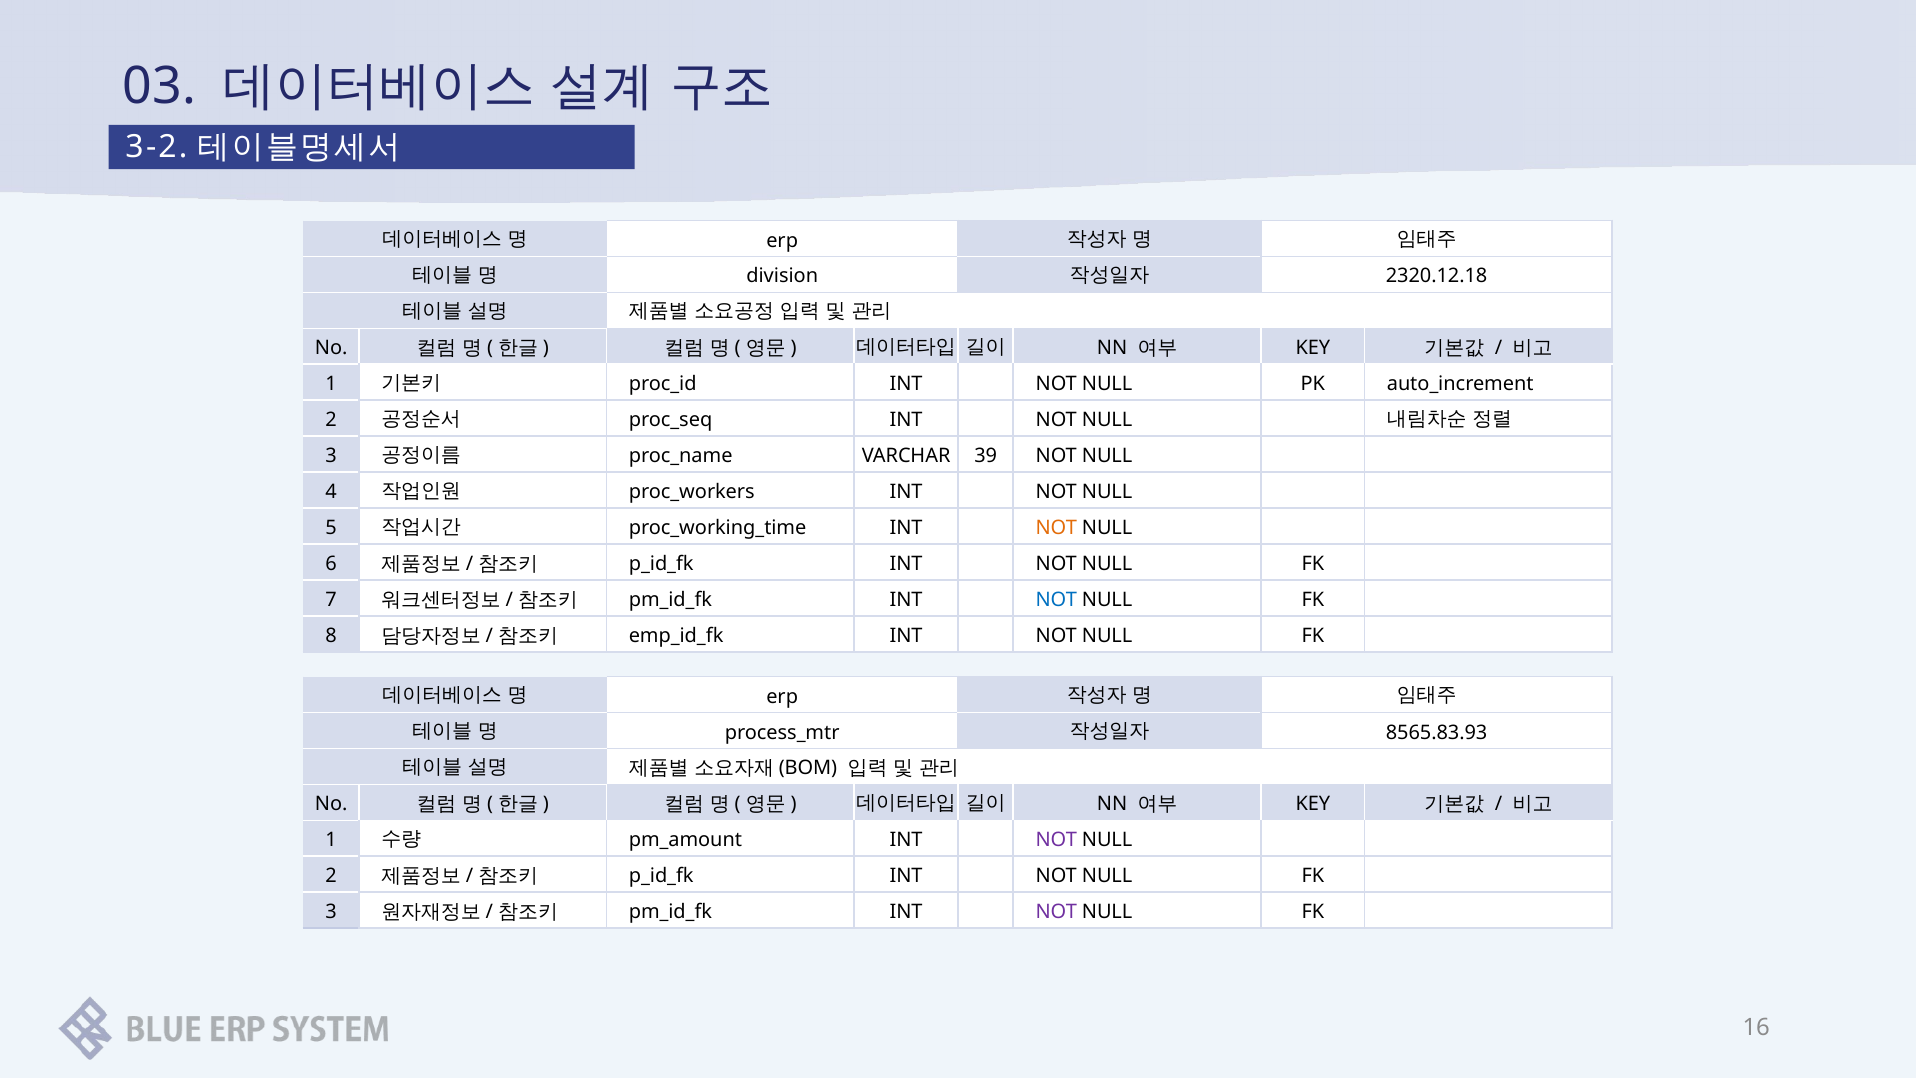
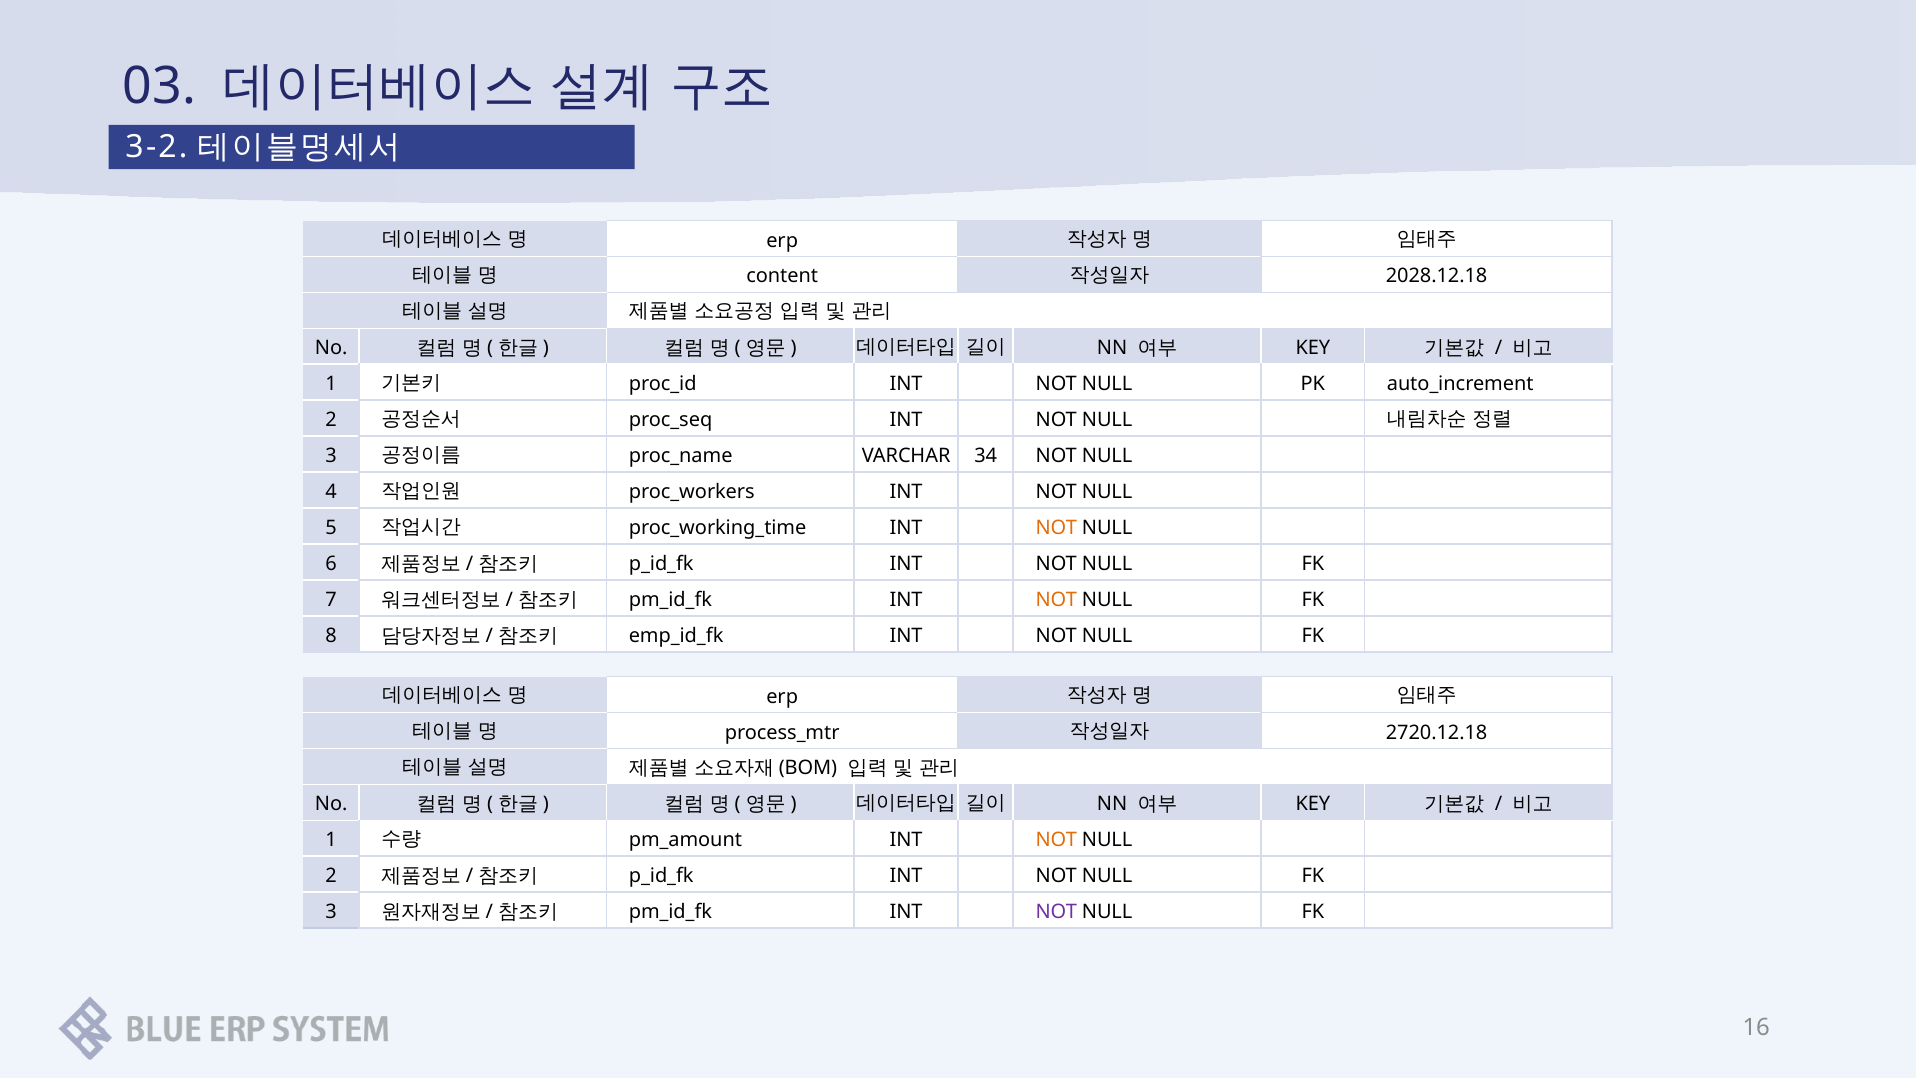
division: division -> content
2320.12.18: 2320.12.18 -> 2028.12.18
39: 39 -> 34
NOT at (1056, 600) colour: blue -> orange
8565.83.93: 8565.83.93 -> 2720.12.18
NOT at (1056, 840) colour: purple -> orange
